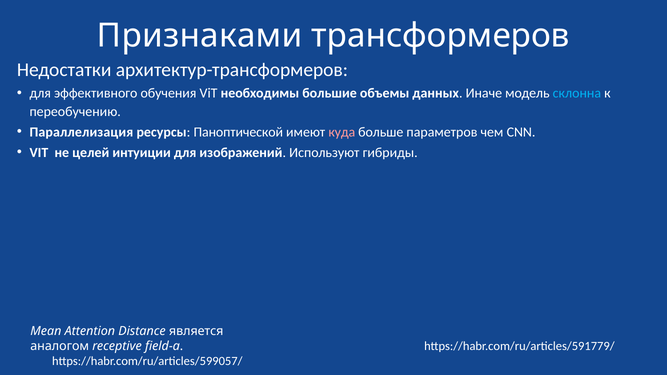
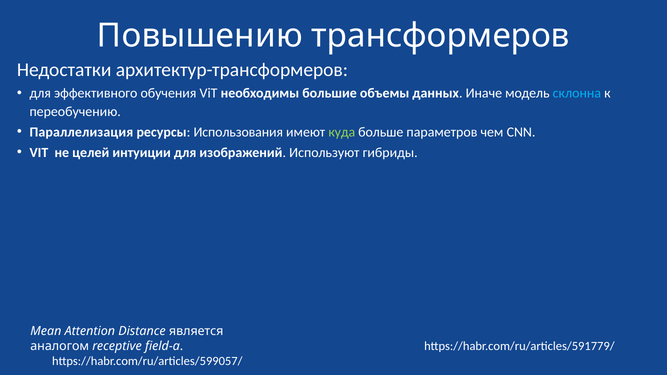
Признаками: Признаками -> Повышению
Паноптической: Паноптической -> Использования
куда colour: pink -> light green
